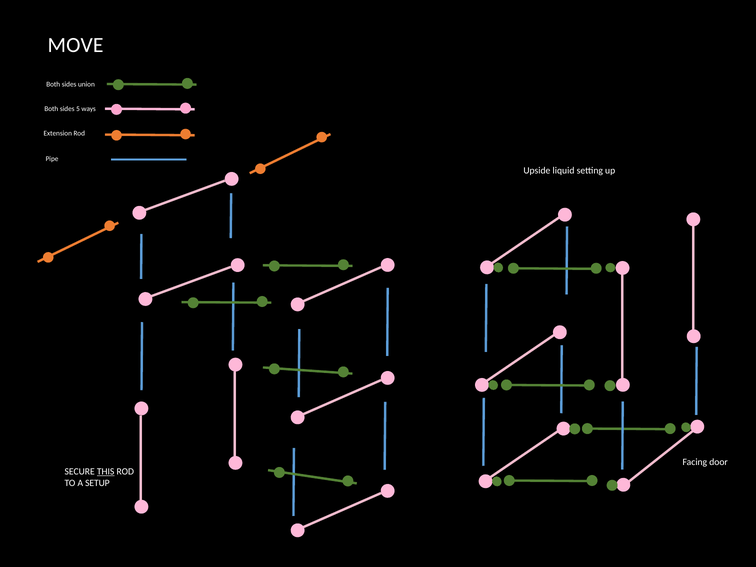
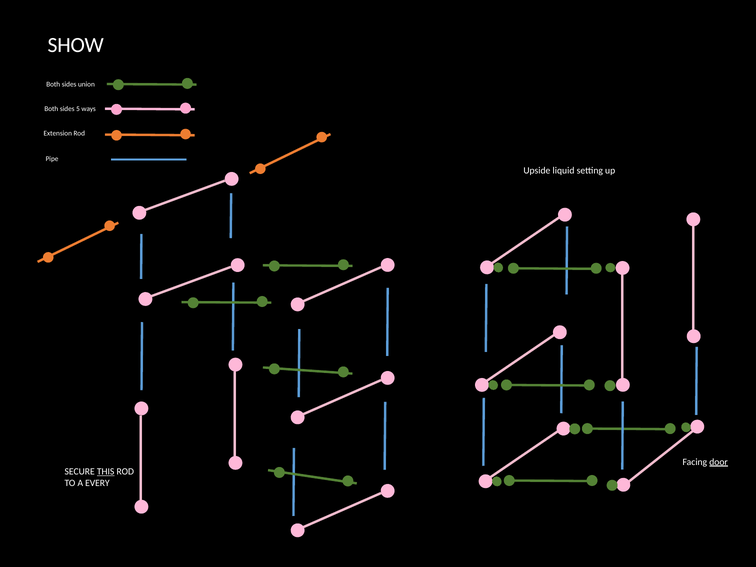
MOVE: MOVE -> SHOW
door underline: none -> present
SETUP: SETUP -> EVERY
